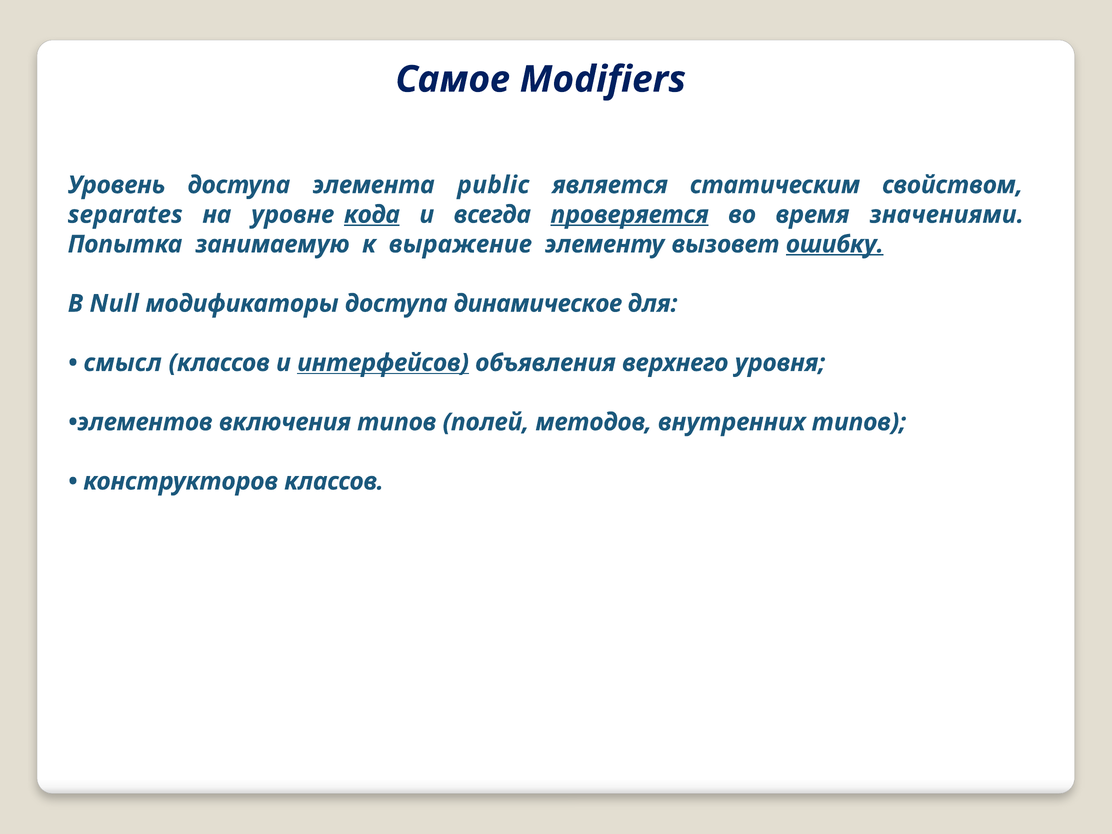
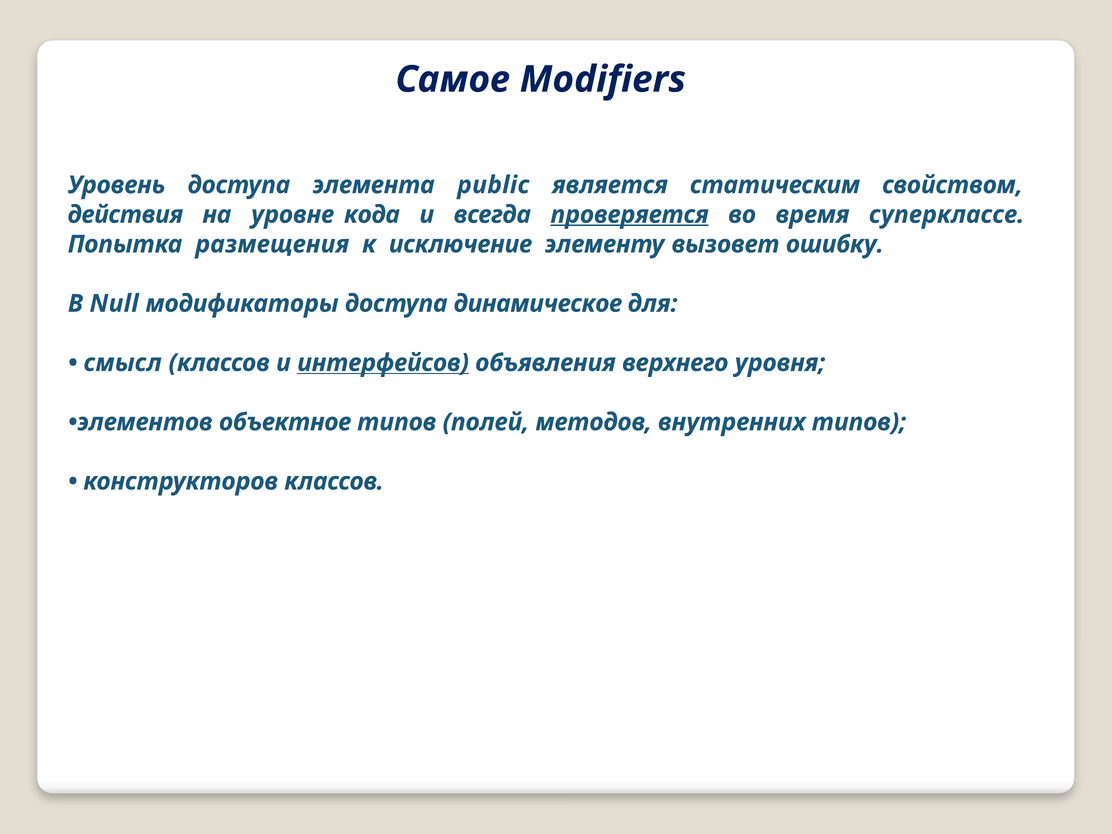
separates: separates -> действия
кода underline: present -> none
значениями: значениями -> суперклассе
занимаемую: занимаемую -> размещения
выражение: выражение -> исключение
ошибку underline: present -> none
включения: включения -> объектное
